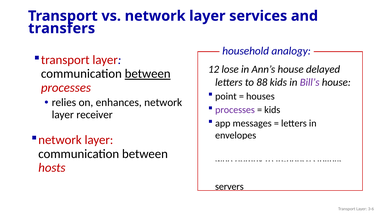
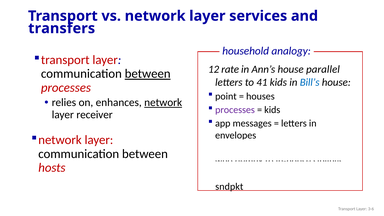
lose: lose -> rate
delayed: delayed -> parallel
88: 88 -> 41
Bill’s colour: purple -> blue
network at (163, 103) underline: none -> present
servers: servers -> sndpkt
